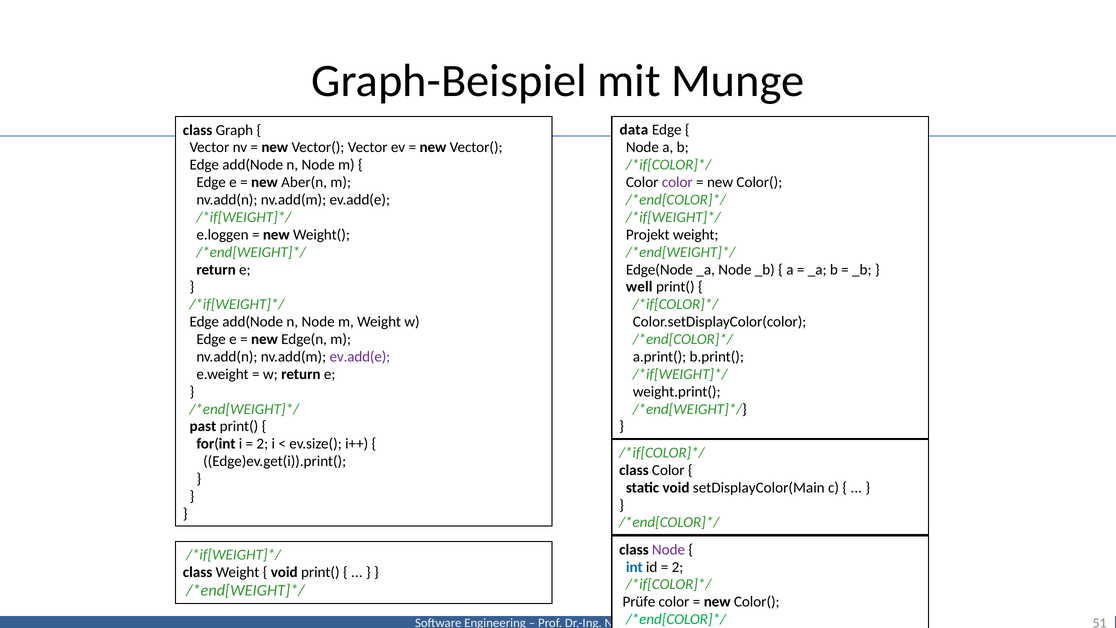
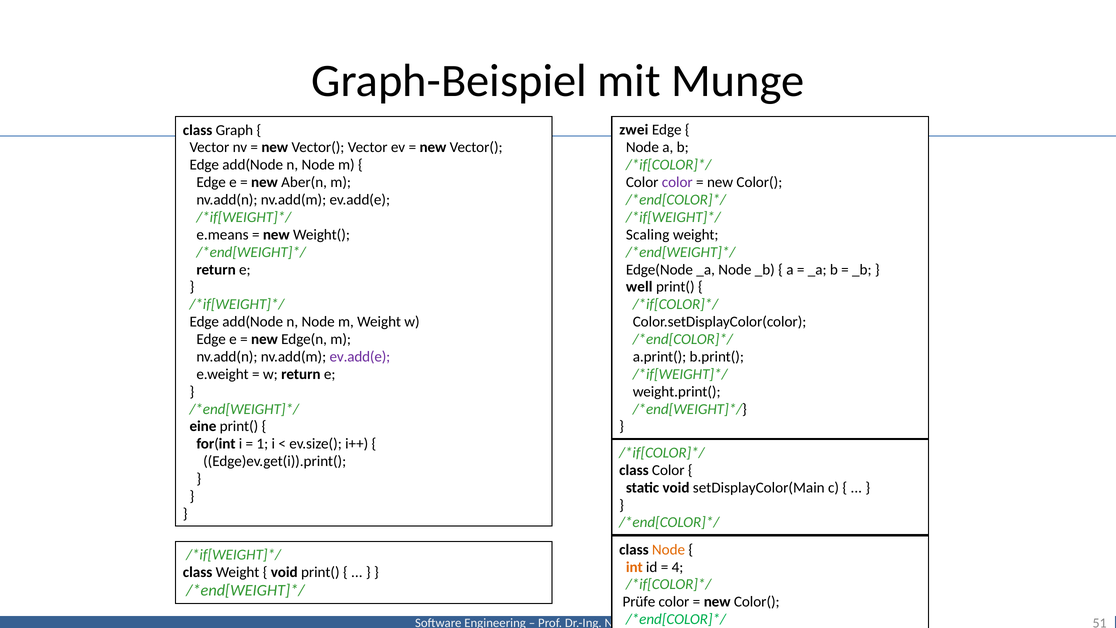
data: data -> zwei
Projekt: Projekt -> Scaling
e.loggen: e.loggen -> e.means
past: past -> eine
2 at (262, 444): 2 -> 1
Node at (669, 549) colour: purple -> orange
int colour: blue -> orange
2 at (677, 567): 2 -> 4
